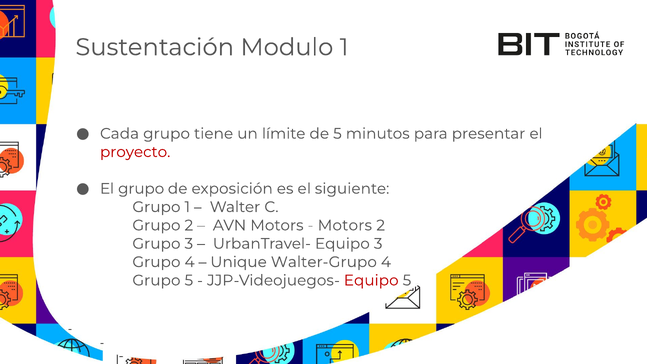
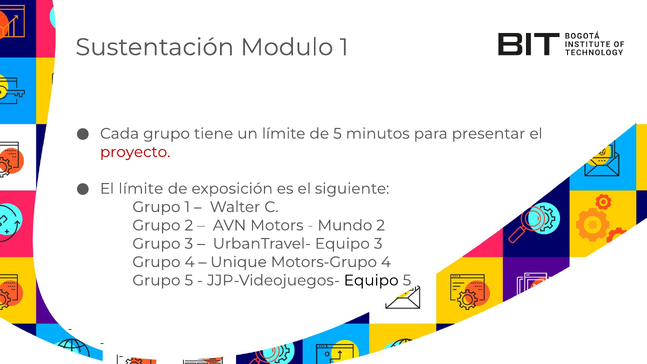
El grupo: grupo -> límite
Motors at (345, 225): Motors -> Mundo
Walter-Grupo: Walter-Grupo -> Motors-Grupo
Equipo at (371, 280) colour: red -> black
